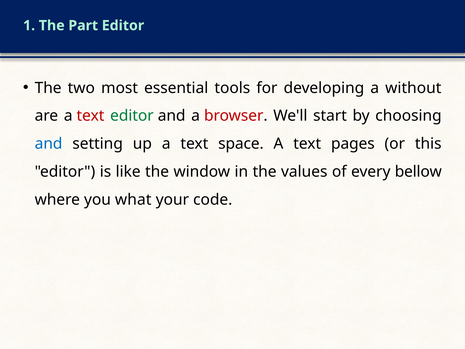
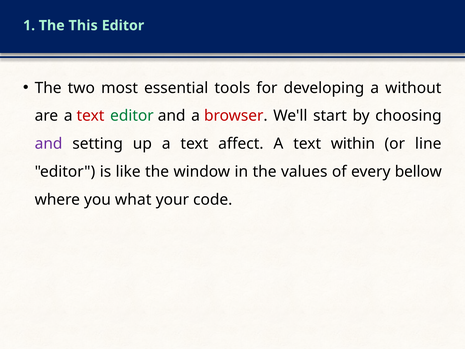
Part: Part -> This
and at (49, 144) colour: blue -> purple
space: space -> affect
pages: pages -> within
this: this -> line
